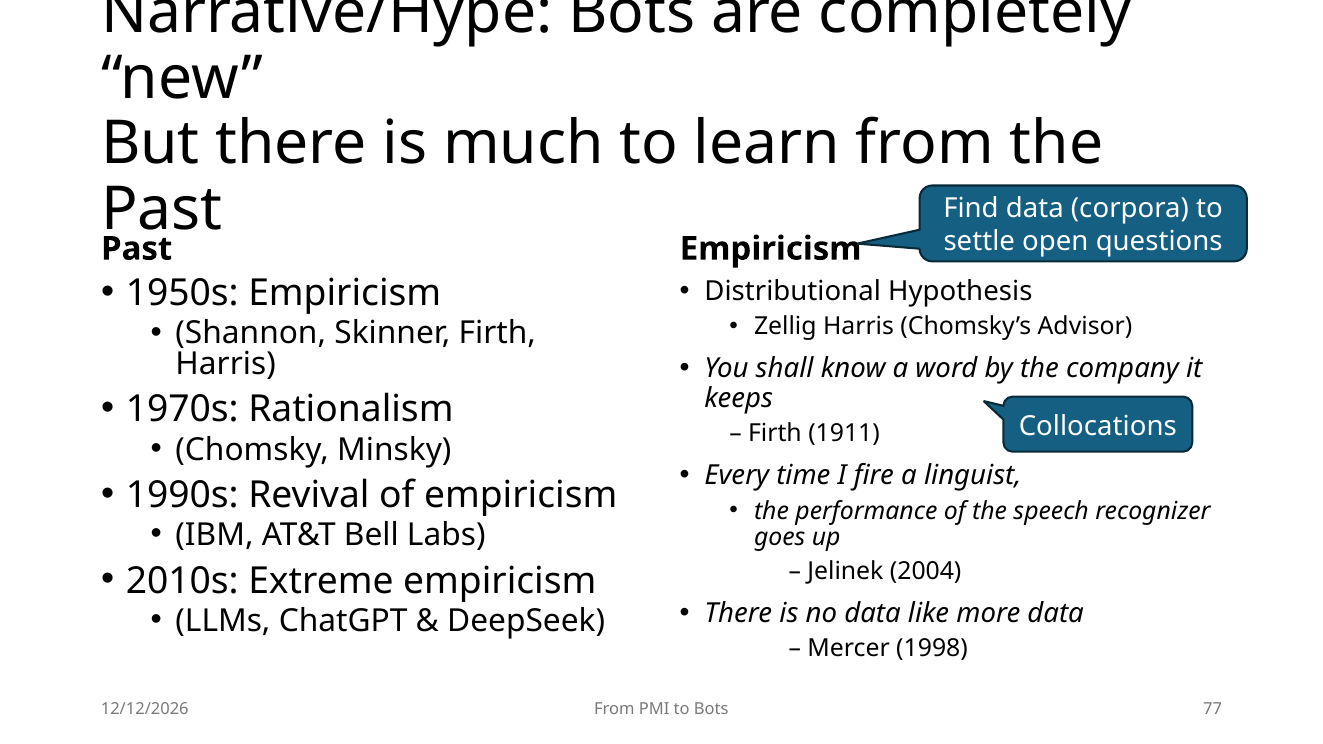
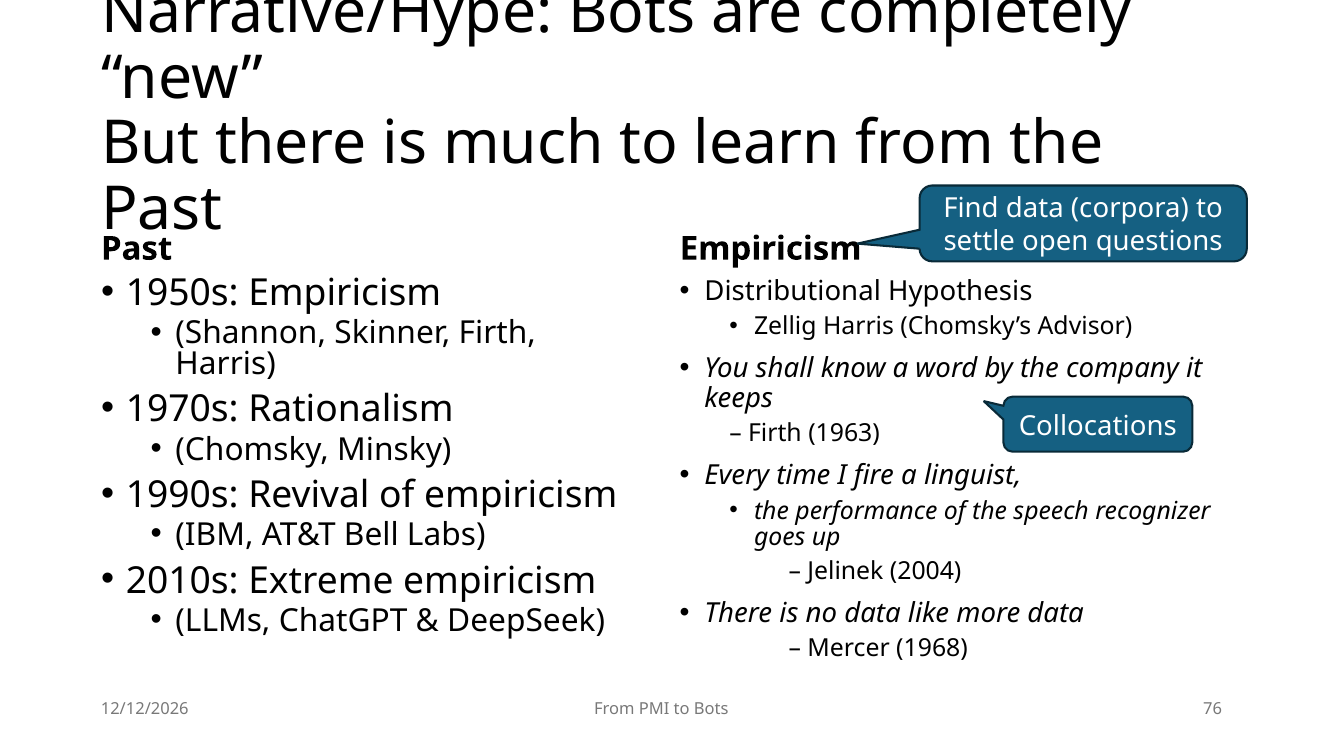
1911: 1911 -> 1963
1998: 1998 -> 1968
77: 77 -> 76
